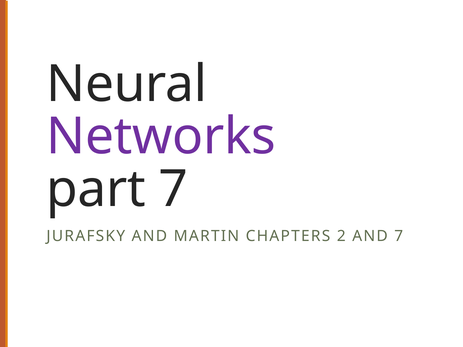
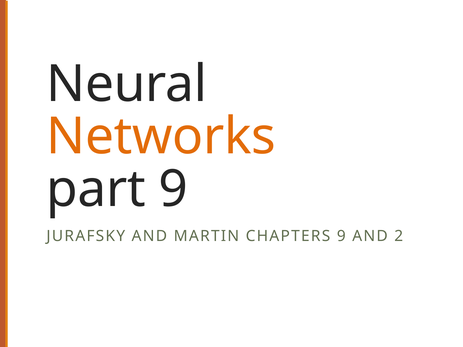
Networks colour: purple -> orange
part 7: 7 -> 9
CHAPTERS 2: 2 -> 9
AND 7: 7 -> 2
